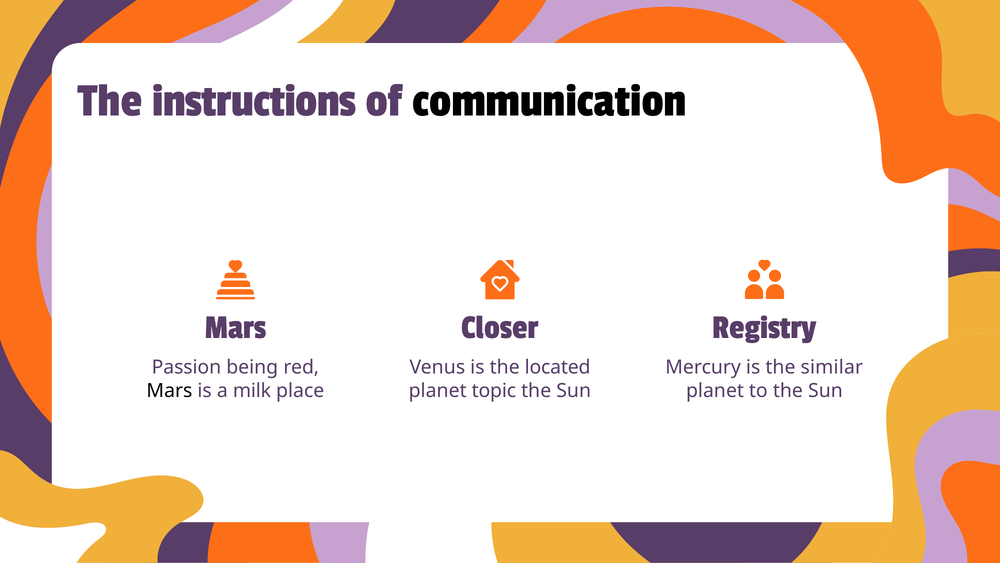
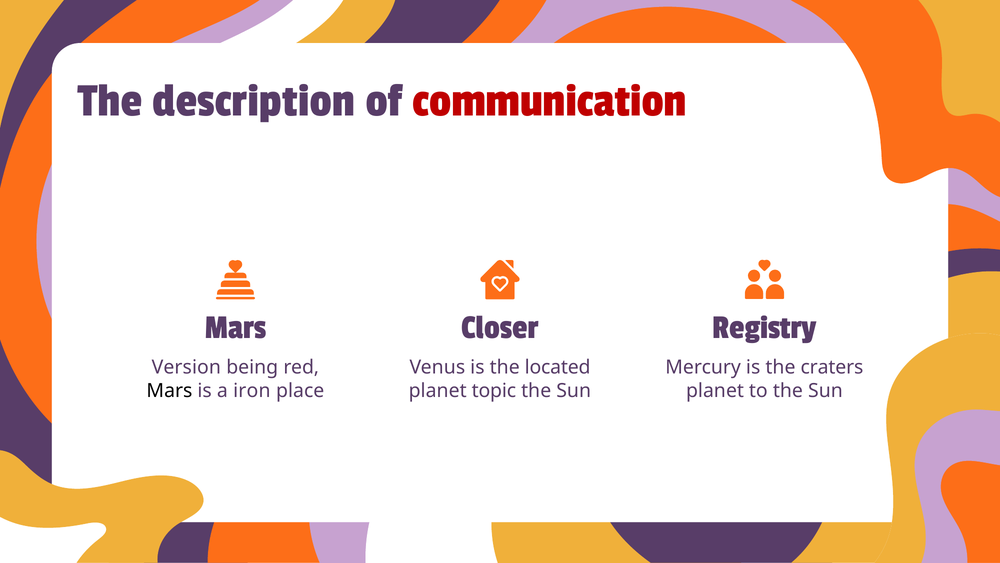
instructions: instructions -> description
communication colour: black -> red
Passion: Passion -> Version
similar: similar -> craters
milk: milk -> iron
